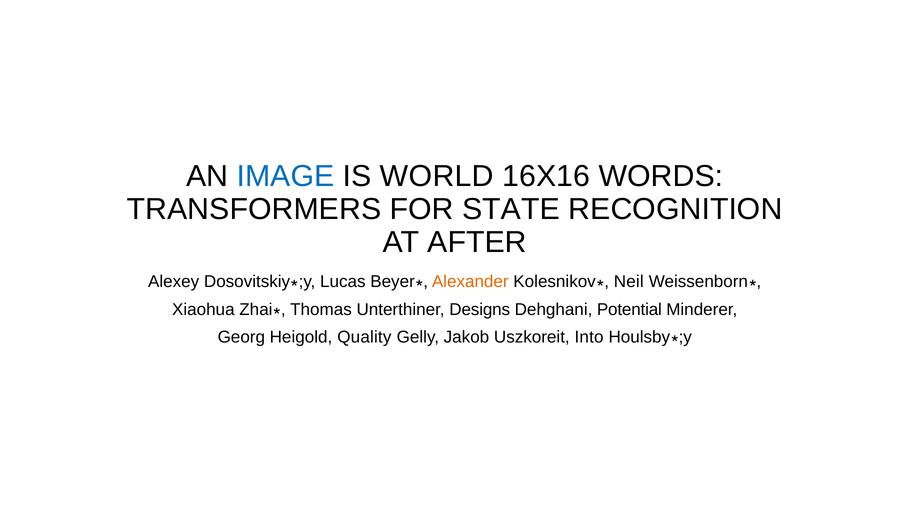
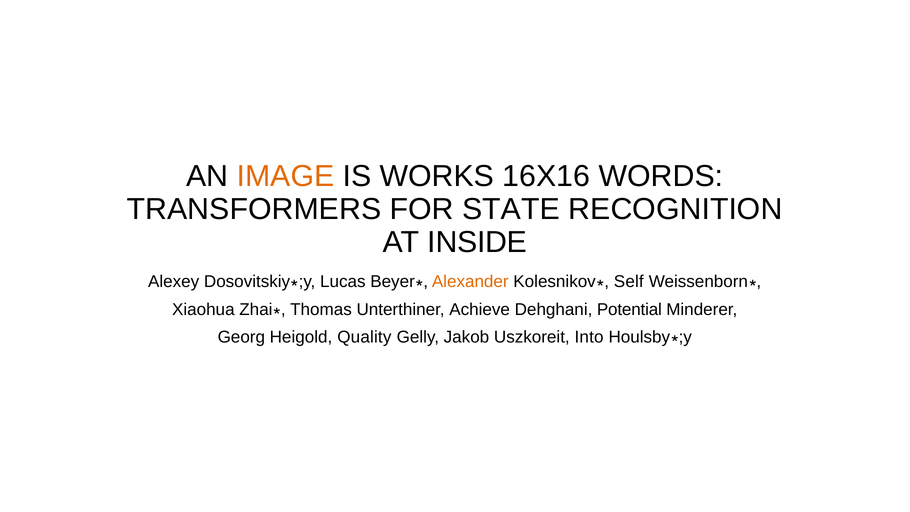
IMAGE colour: blue -> orange
WORLD: WORLD -> WORKS
AFTER: AFTER -> INSIDE
Neil: Neil -> Self
Designs: Designs -> Achieve
